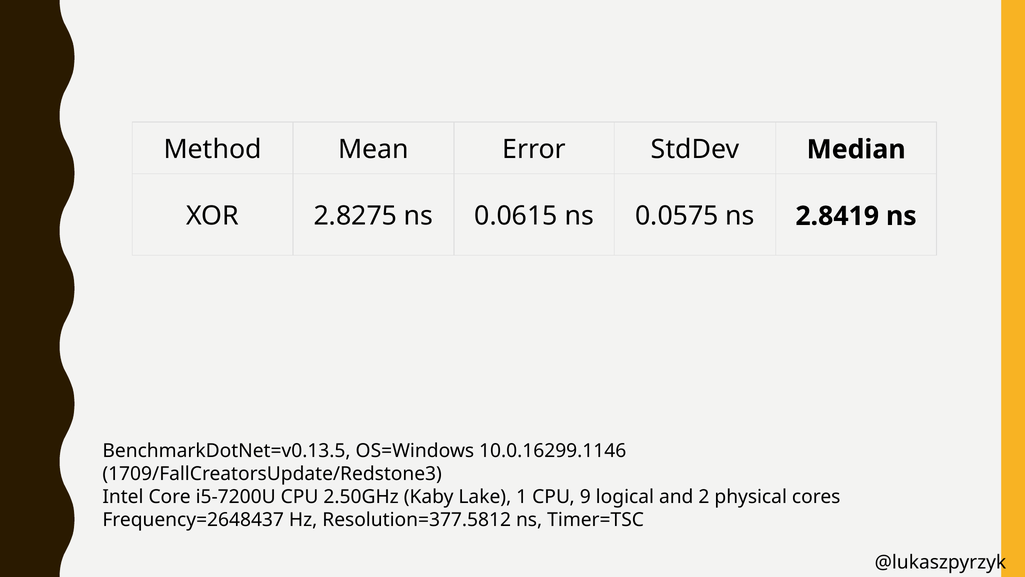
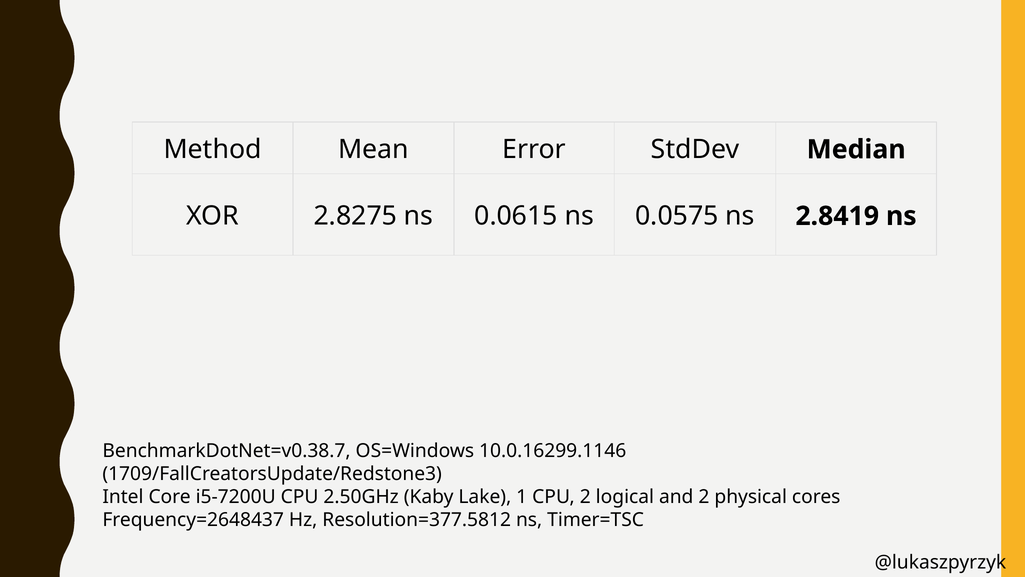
BenchmarkDotNet=v0.13.5: BenchmarkDotNet=v0.13.5 -> BenchmarkDotNet=v0.38.7
CPU 9: 9 -> 2
